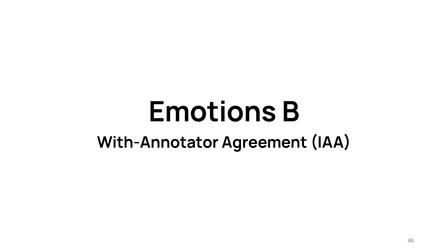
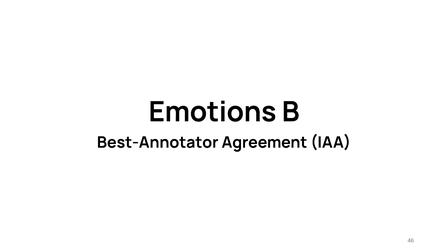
With-Annotator: With-Annotator -> Best-Annotator
